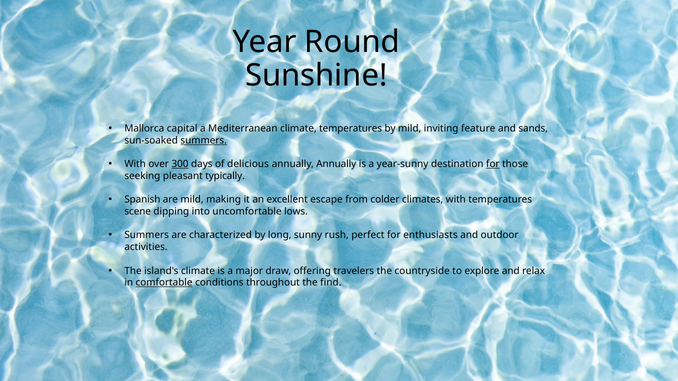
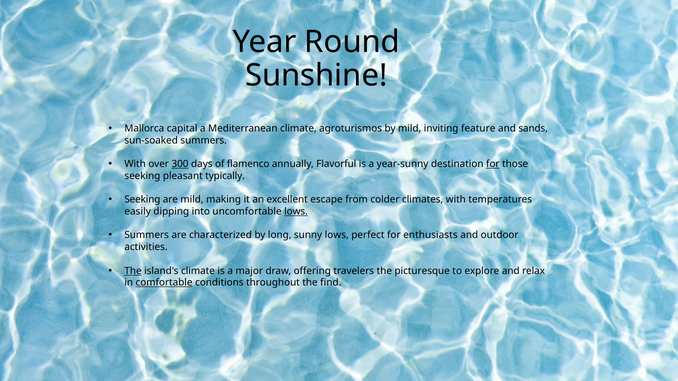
climate temperatures: temperatures -> agroturismos
summers at (204, 140) underline: present -> none
delicious: delicious -> flamenco
annually Annually: Annually -> Flavorful
Spanish at (142, 200): Spanish -> Seeking
scene: scene -> easily
lows at (296, 212) underline: none -> present
sunny rush: rush -> lows
The at (133, 271) underline: none -> present
countryside: countryside -> picturesque
